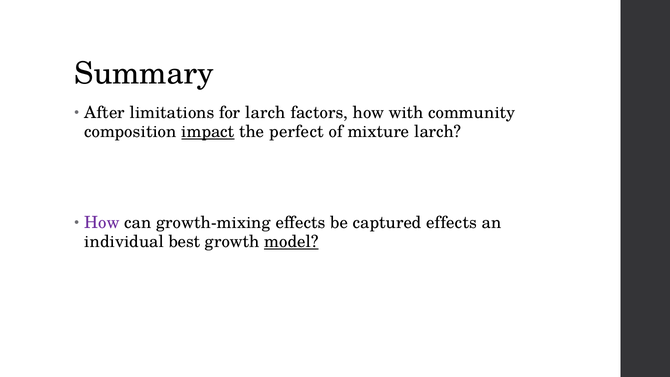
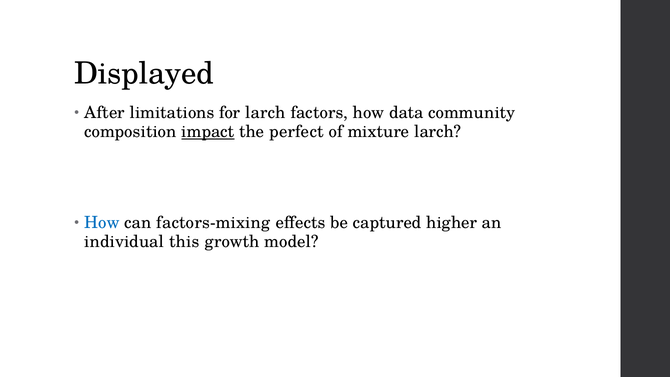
Summary: Summary -> Displayed
with: with -> data
How at (102, 223) colour: purple -> blue
growth-mixing: growth-mixing -> factors-mixing
captured effects: effects -> higher
best: best -> this
model underline: present -> none
